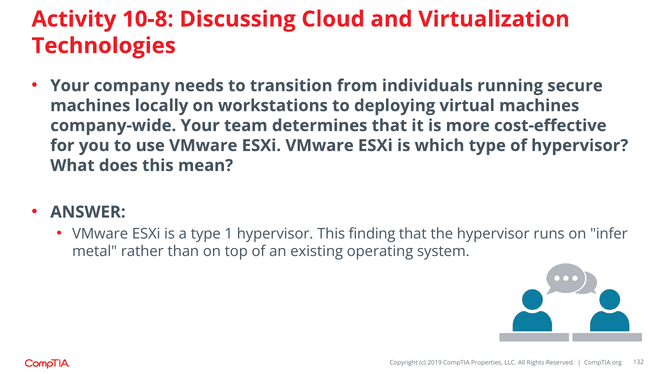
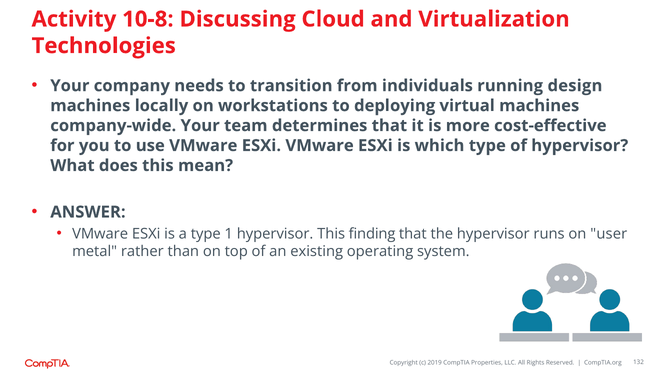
secure: secure -> design
infer: infer -> user
